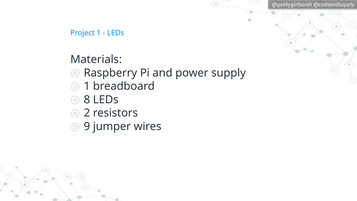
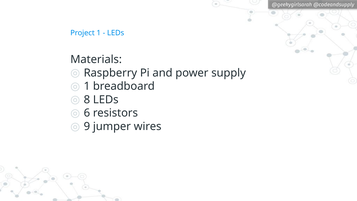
2: 2 -> 6
